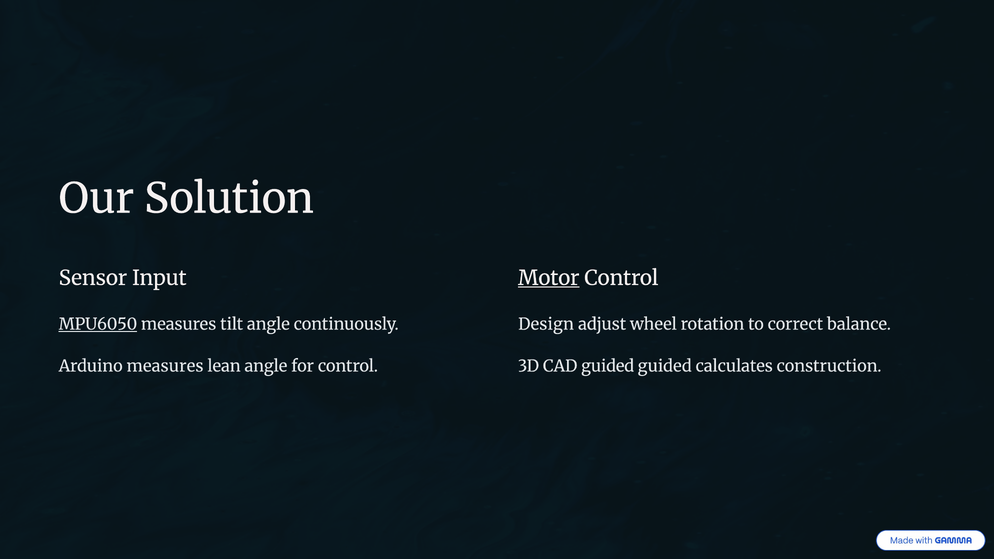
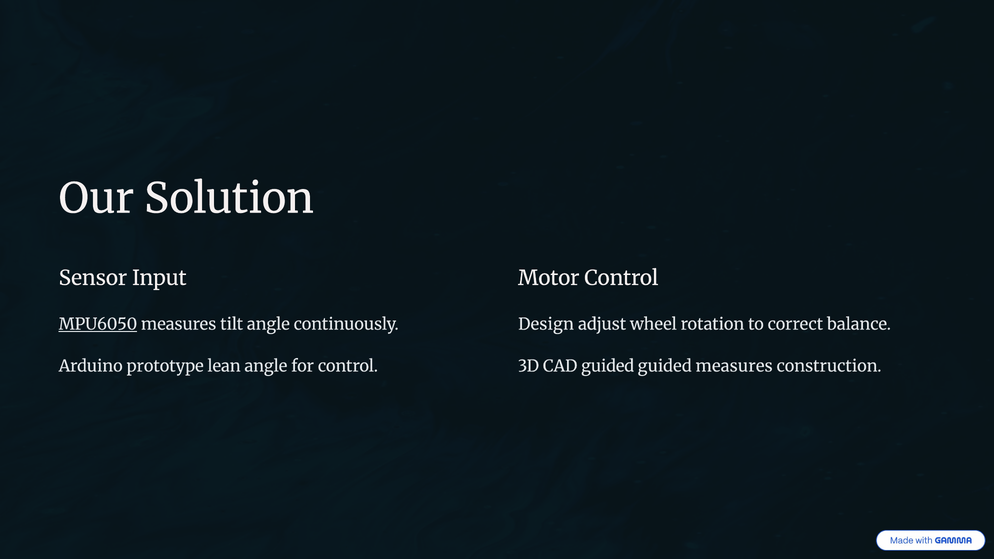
Motor underline: present -> none
Arduino measures: measures -> prototype
guided calculates: calculates -> measures
